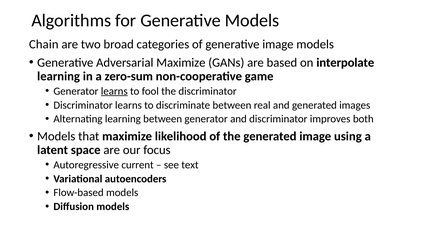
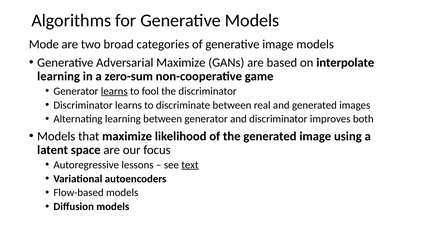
Chain: Chain -> Mode
current: current -> lessons
text underline: none -> present
